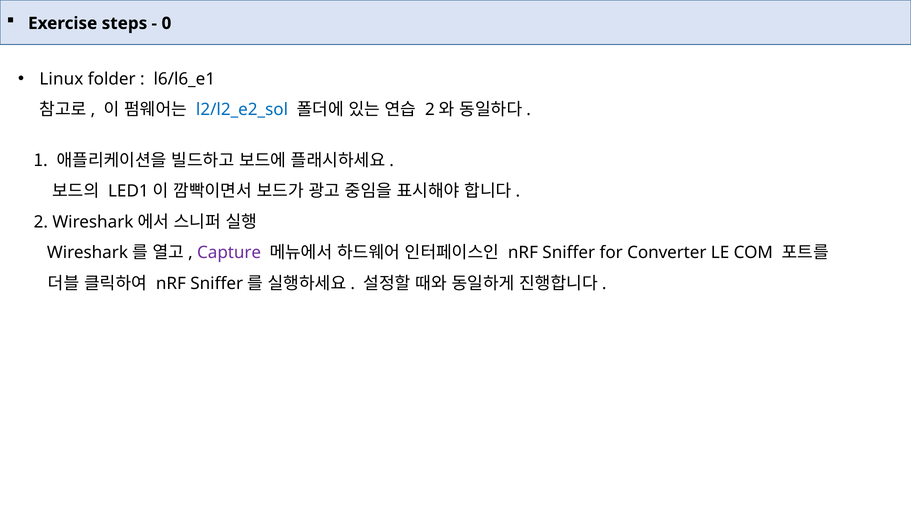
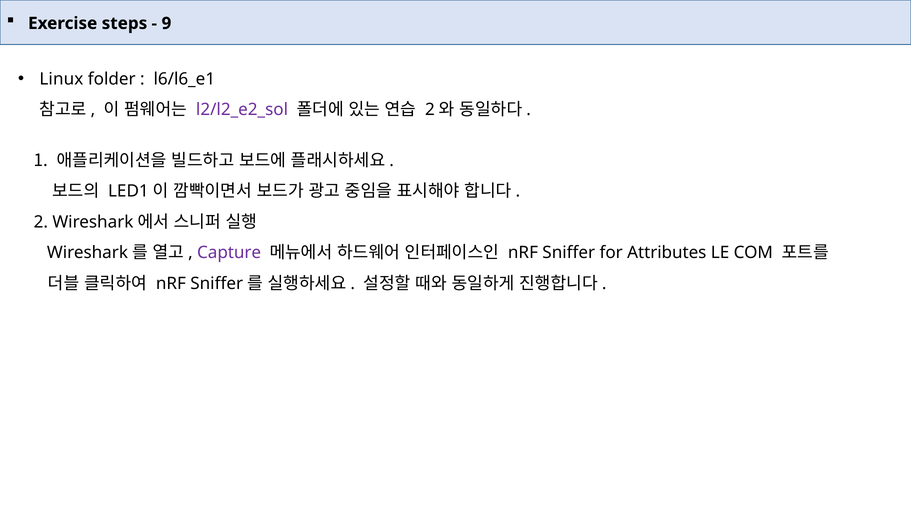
0: 0 -> 9
l2/l2_e2_sol colour: blue -> purple
Converter: Converter -> Attributes
